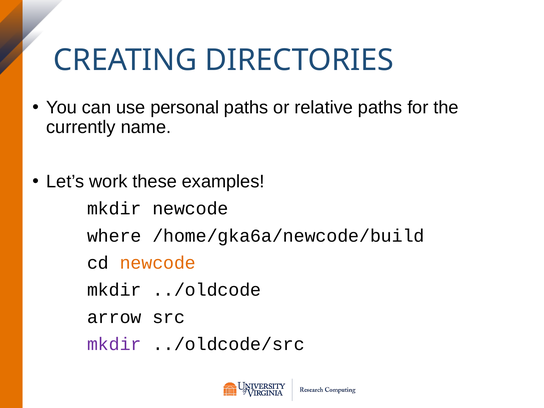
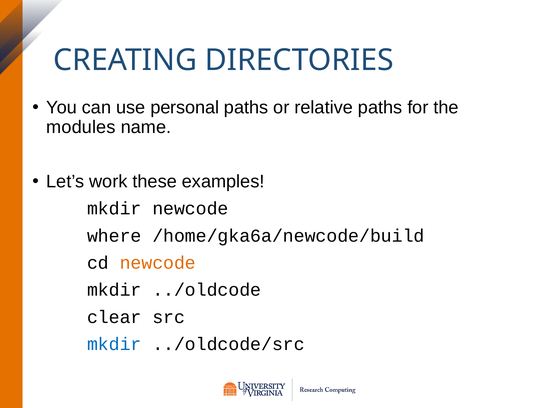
currently: currently -> modules
arrow: arrow -> clear
mkdir at (114, 344) colour: purple -> blue
